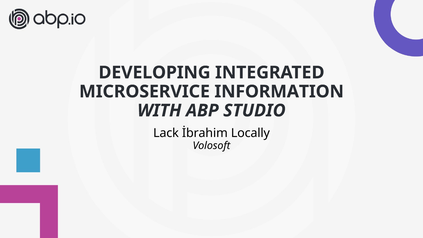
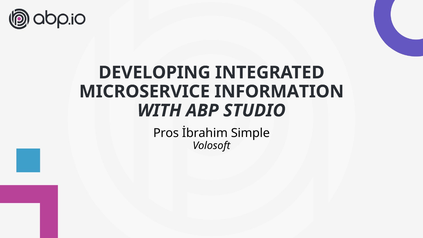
Lack: Lack -> Pros
Locally: Locally -> Simple
